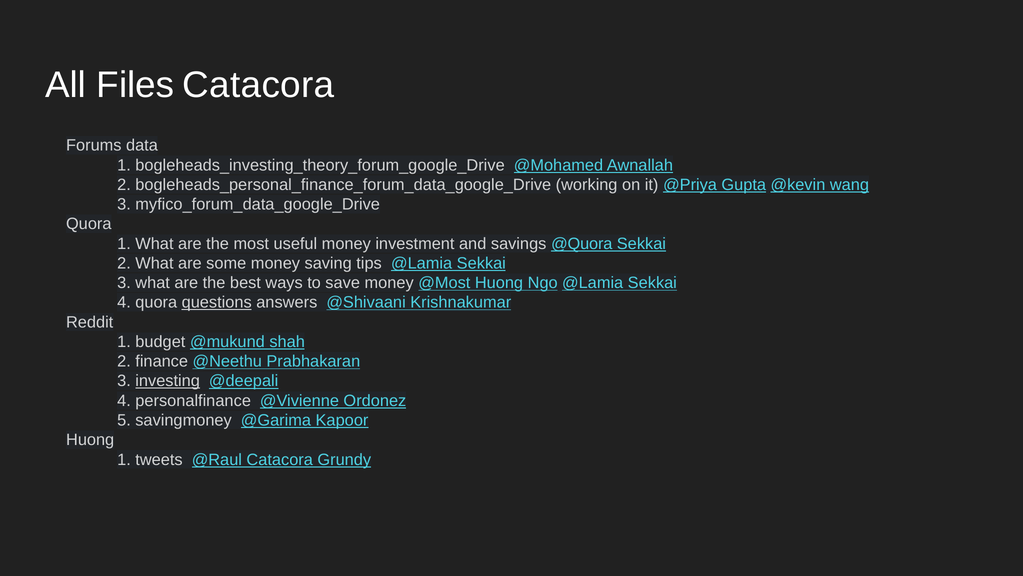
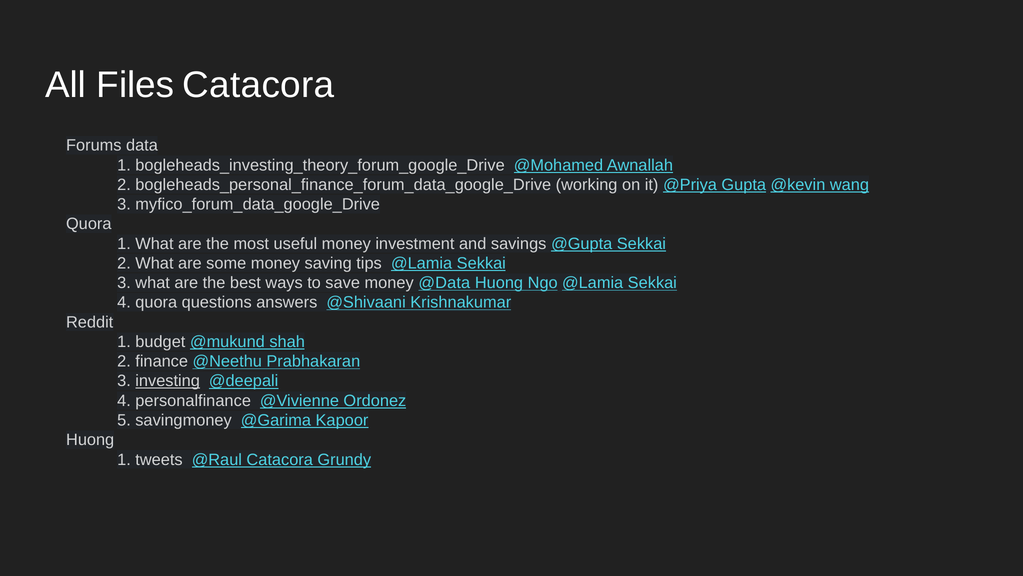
@Quora: @Quora -> @Gupta
@Most: @Most -> @Data
questions underline: present -> none
